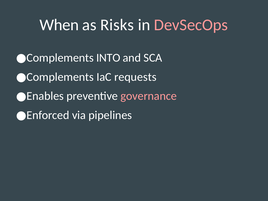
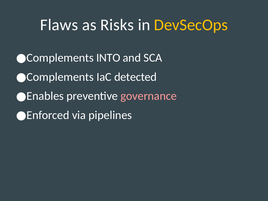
When: When -> Flaws
DevSecOps colour: pink -> yellow
requests: requests -> detected
